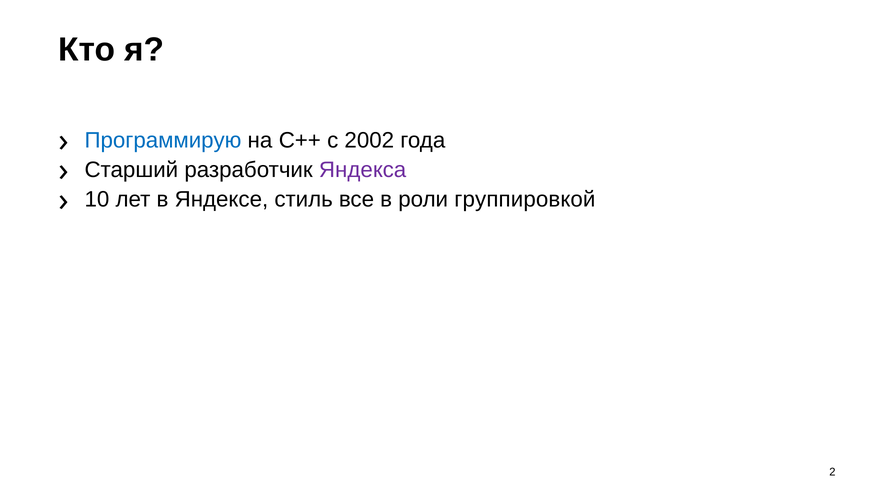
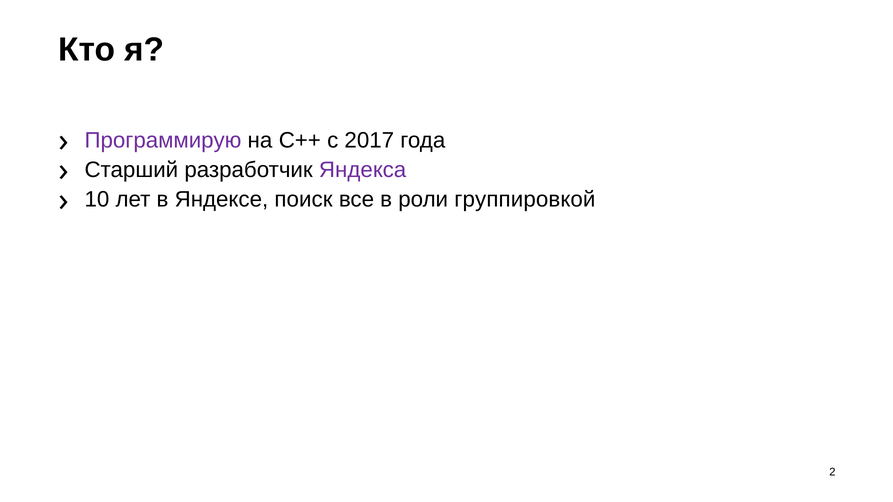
Программирую colour: blue -> purple
2002: 2002 -> 2017
стиль: стиль -> поиск
